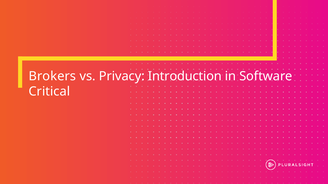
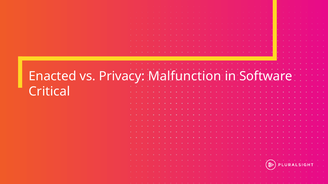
Brokers: Brokers -> Enacted
Introduction: Introduction -> Malfunction
